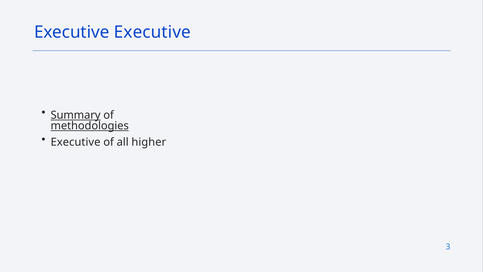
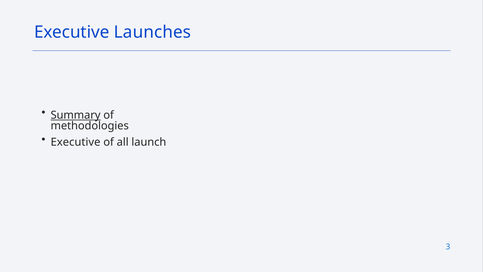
Executive Executive: Executive -> Launches
methodologies underline: present -> none
higher: higher -> launch
